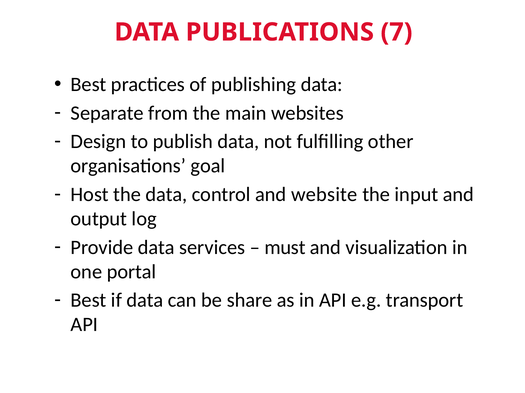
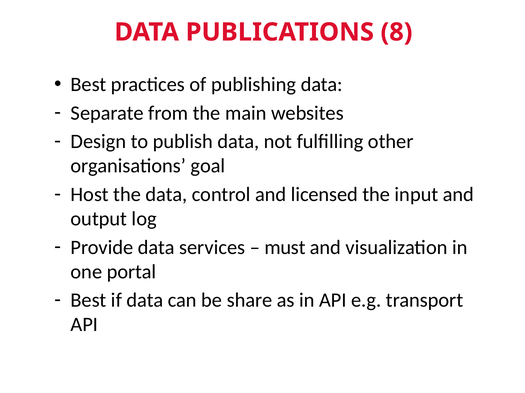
7: 7 -> 8
website: website -> licensed
